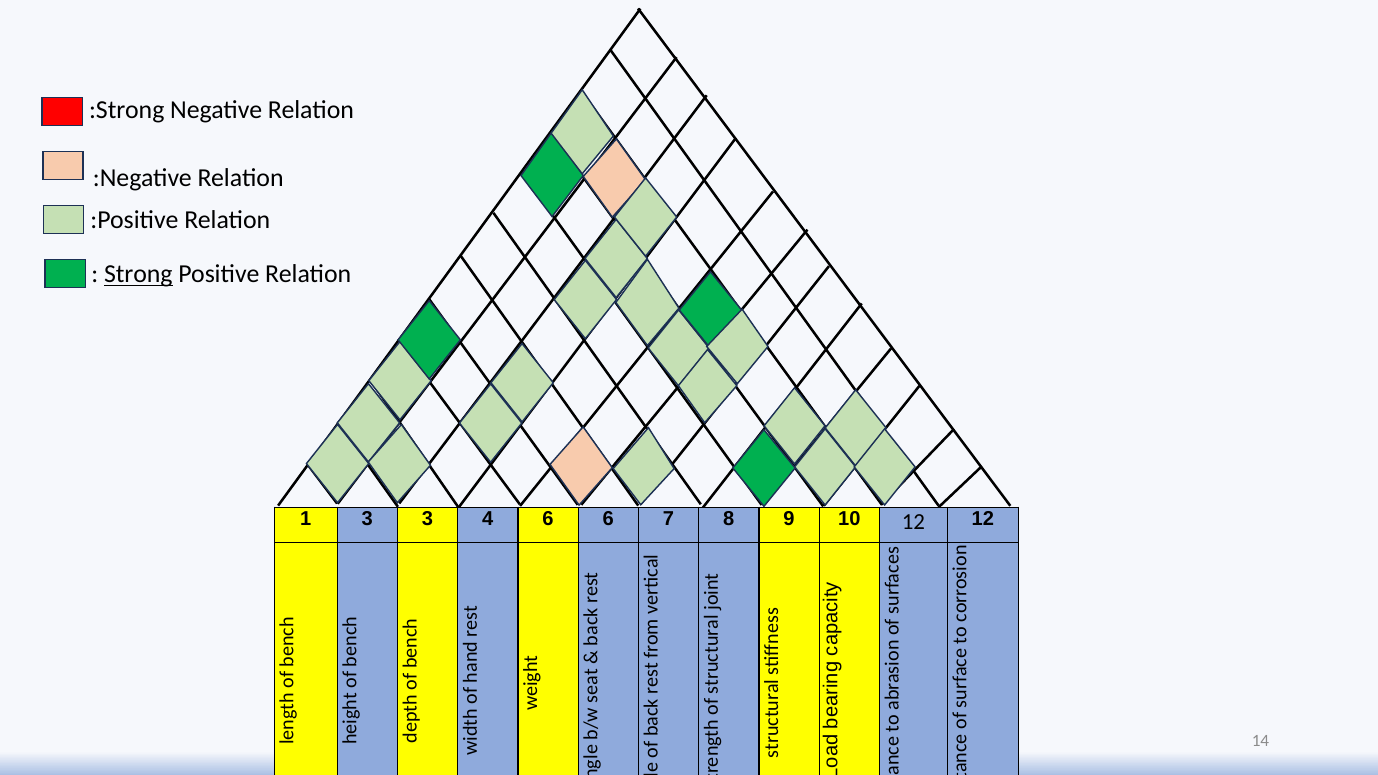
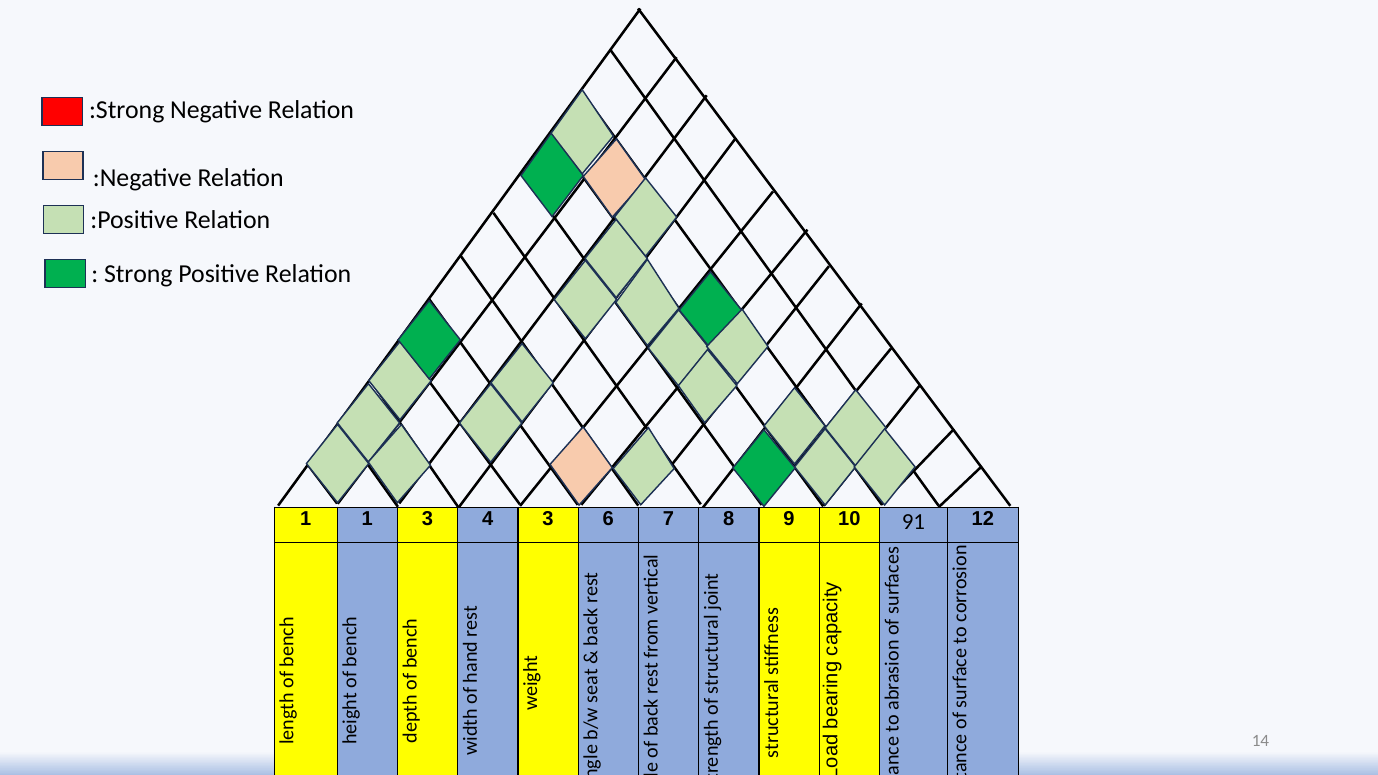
Strong underline: present -> none
1 3: 3 -> 1
4 6: 6 -> 3
10 12: 12 -> 91
